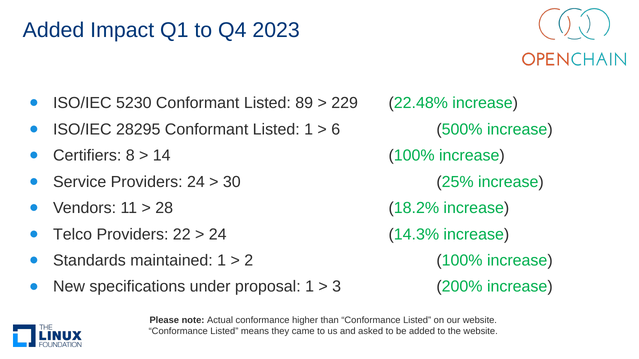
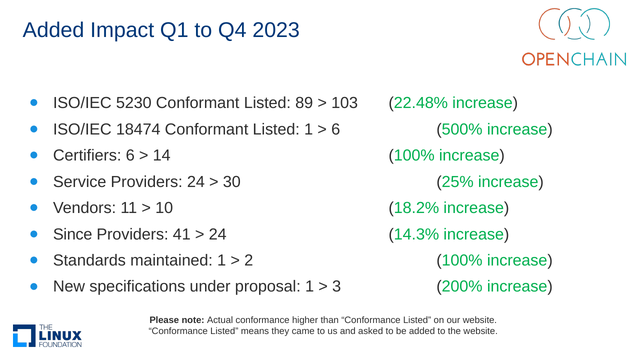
229: 229 -> 103
28295: 28295 -> 18474
Certifiers 8: 8 -> 6
28: 28 -> 10
Telco: Telco -> Since
22: 22 -> 41
